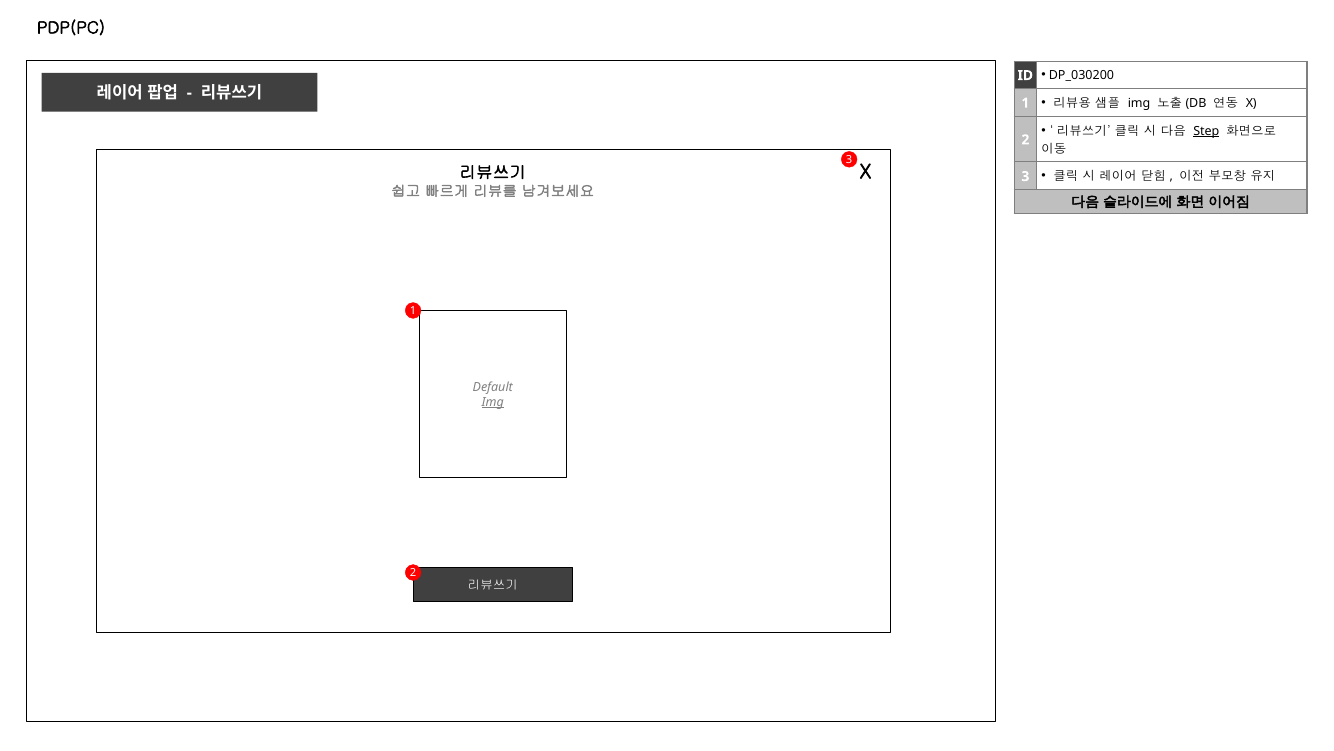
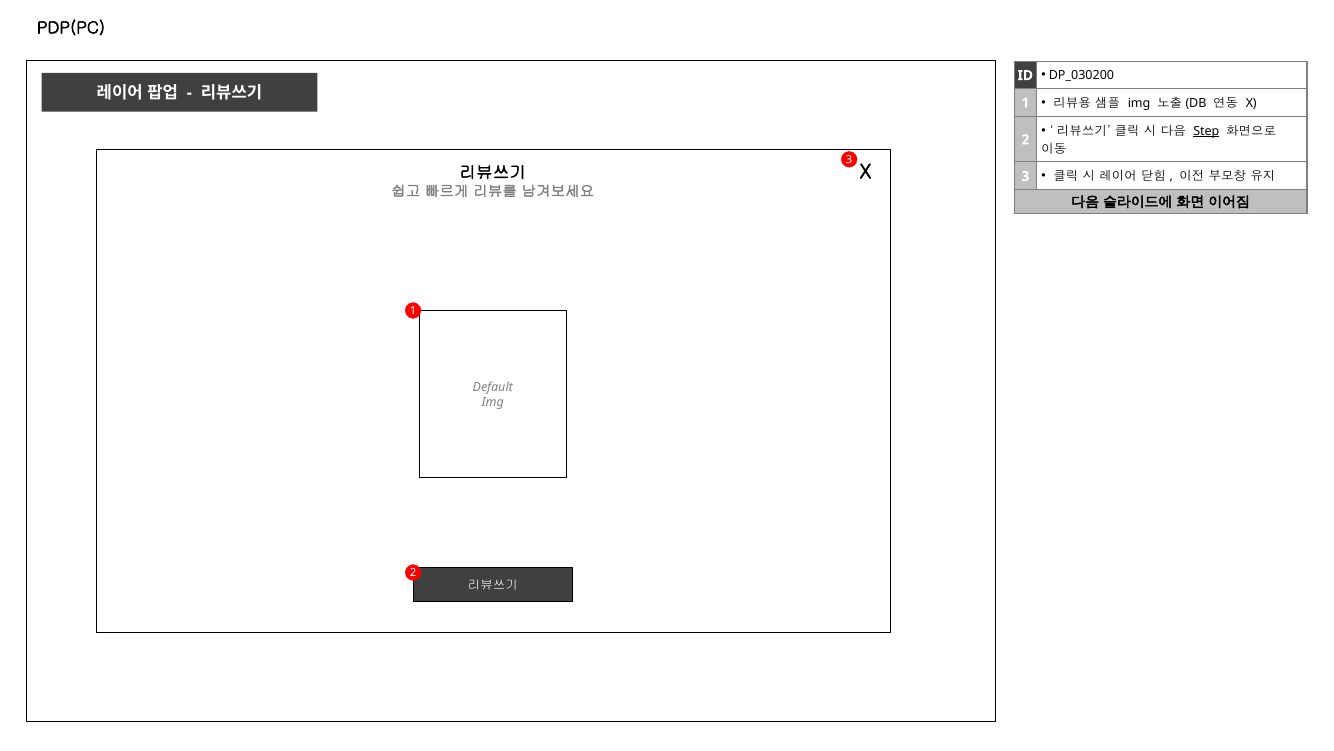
Img at (493, 402) underline: present -> none
